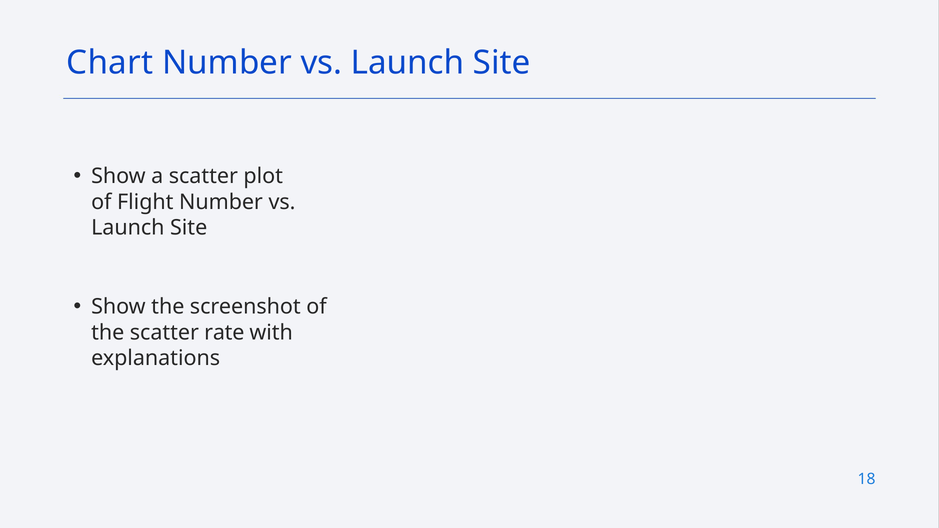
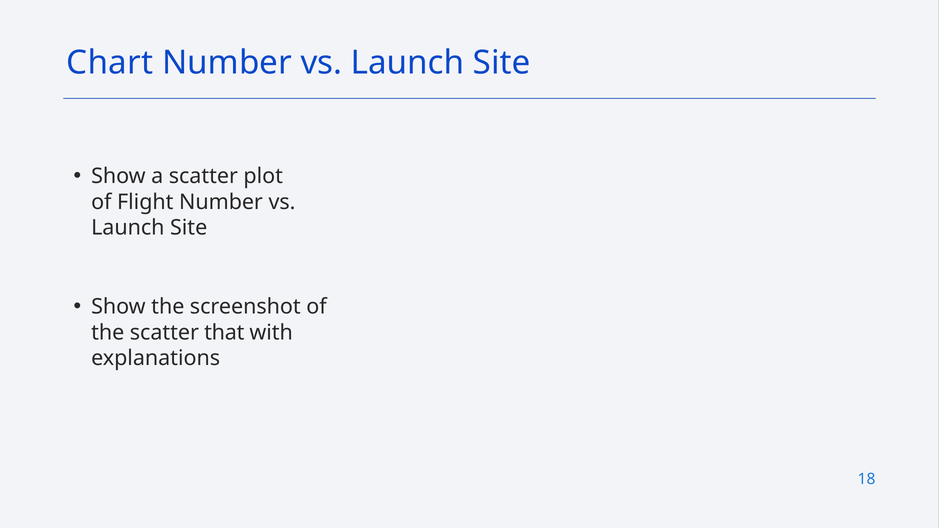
rate: rate -> that
